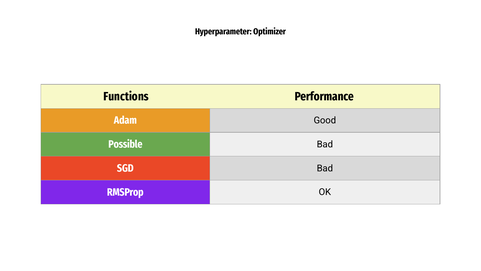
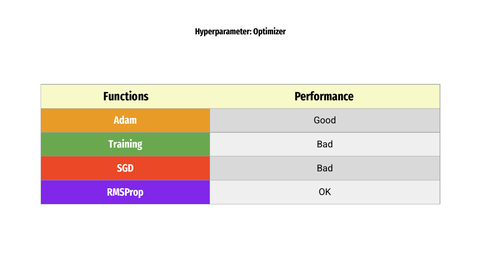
Possible: Possible -> Training
